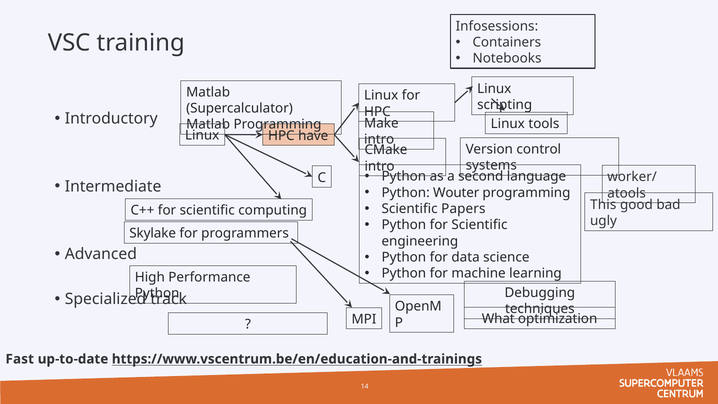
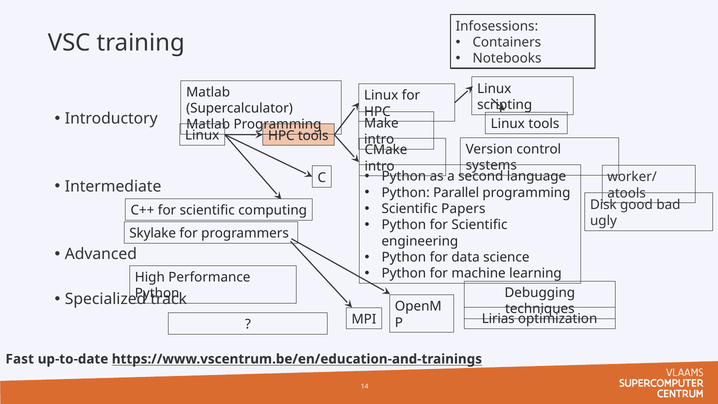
HPC have: have -> tools
Wouter: Wouter -> Parallel
This: This -> Disk
What: What -> Lirias
